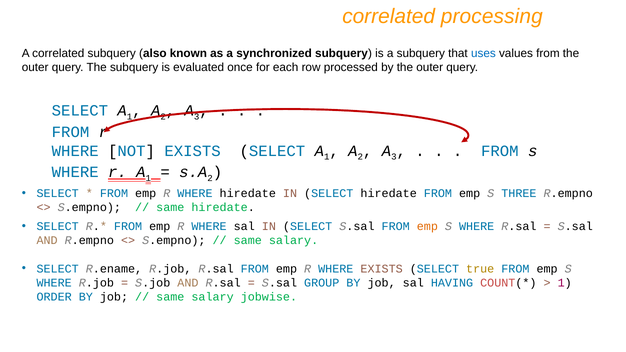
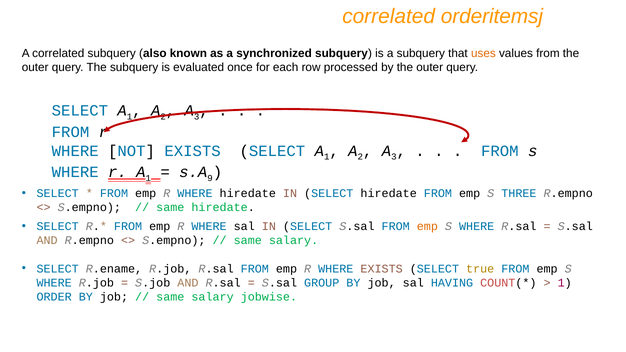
processing: processing -> orderitemsj
uses colour: blue -> orange
2 at (210, 178): 2 -> 9
